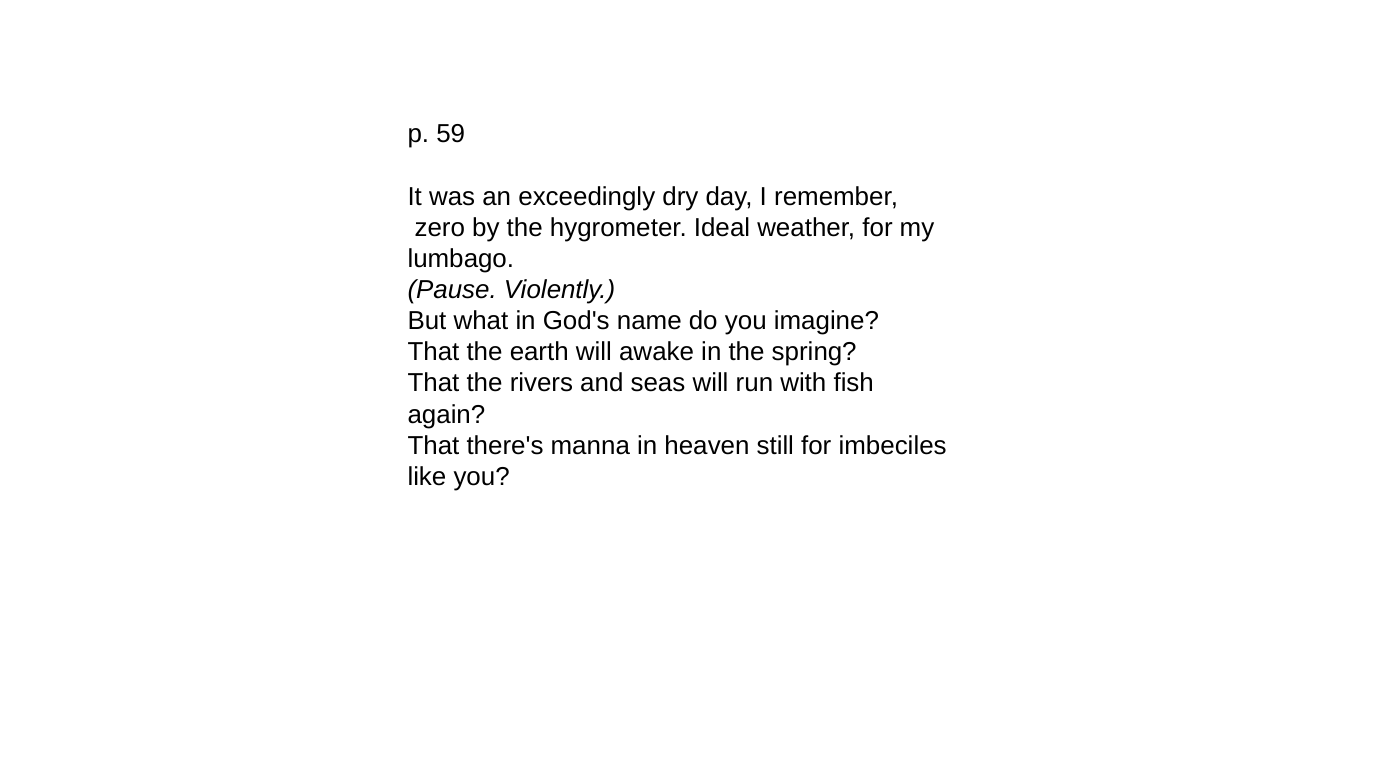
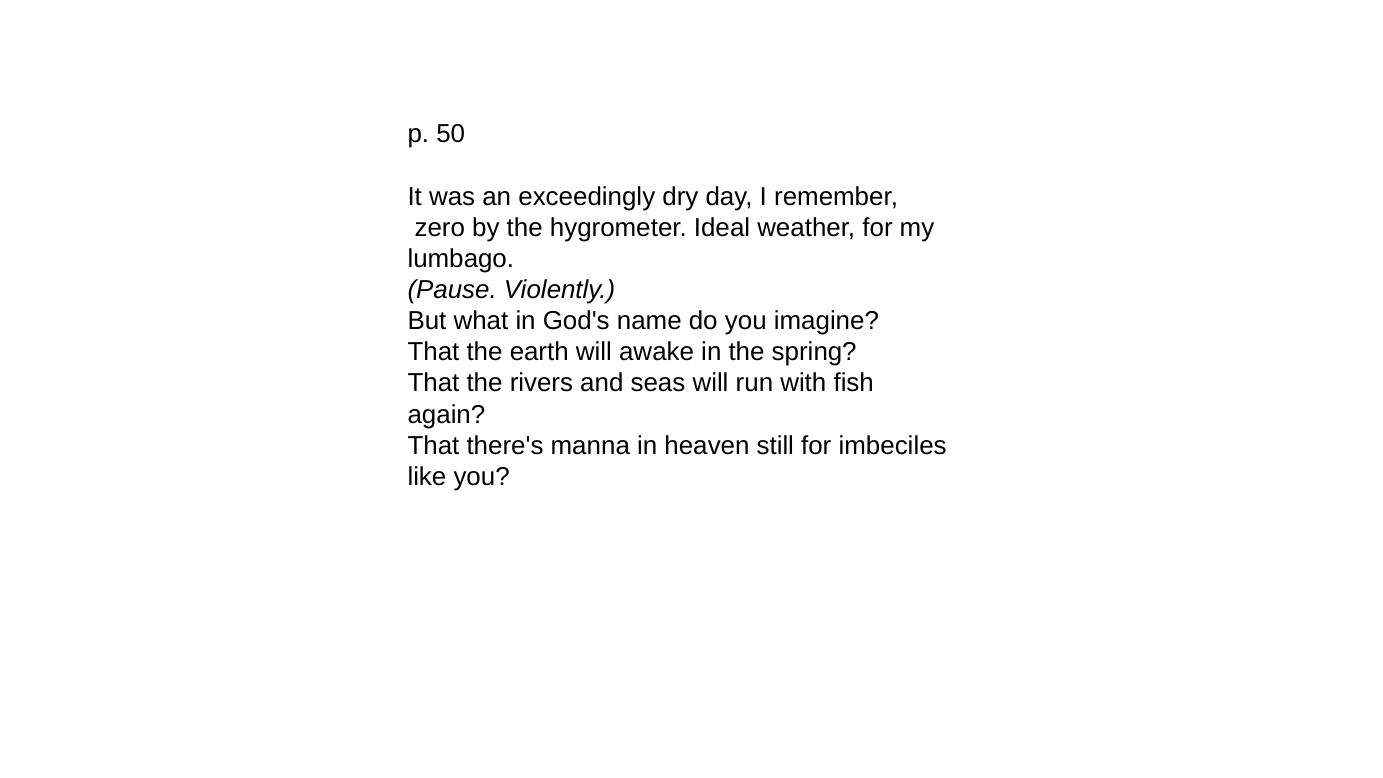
59: 59 -> 50
